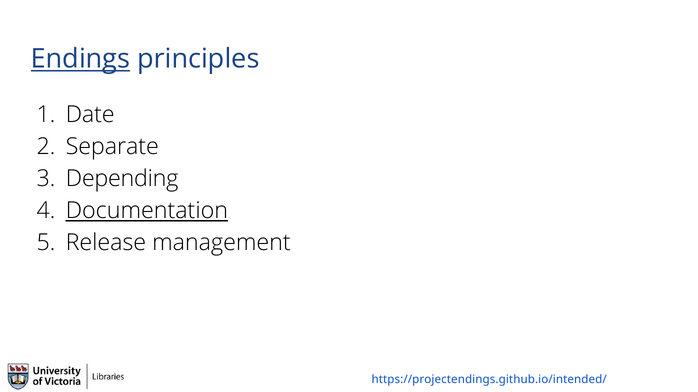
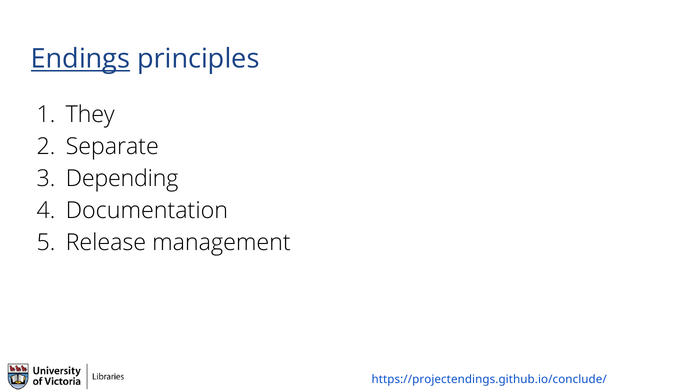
Date: Date -> They
Documentation underline: present -> none
https://projectendings.github.io/intended/: https://projectendings.github.io/intended/ -> https://projectendings.github.io/conclude/
